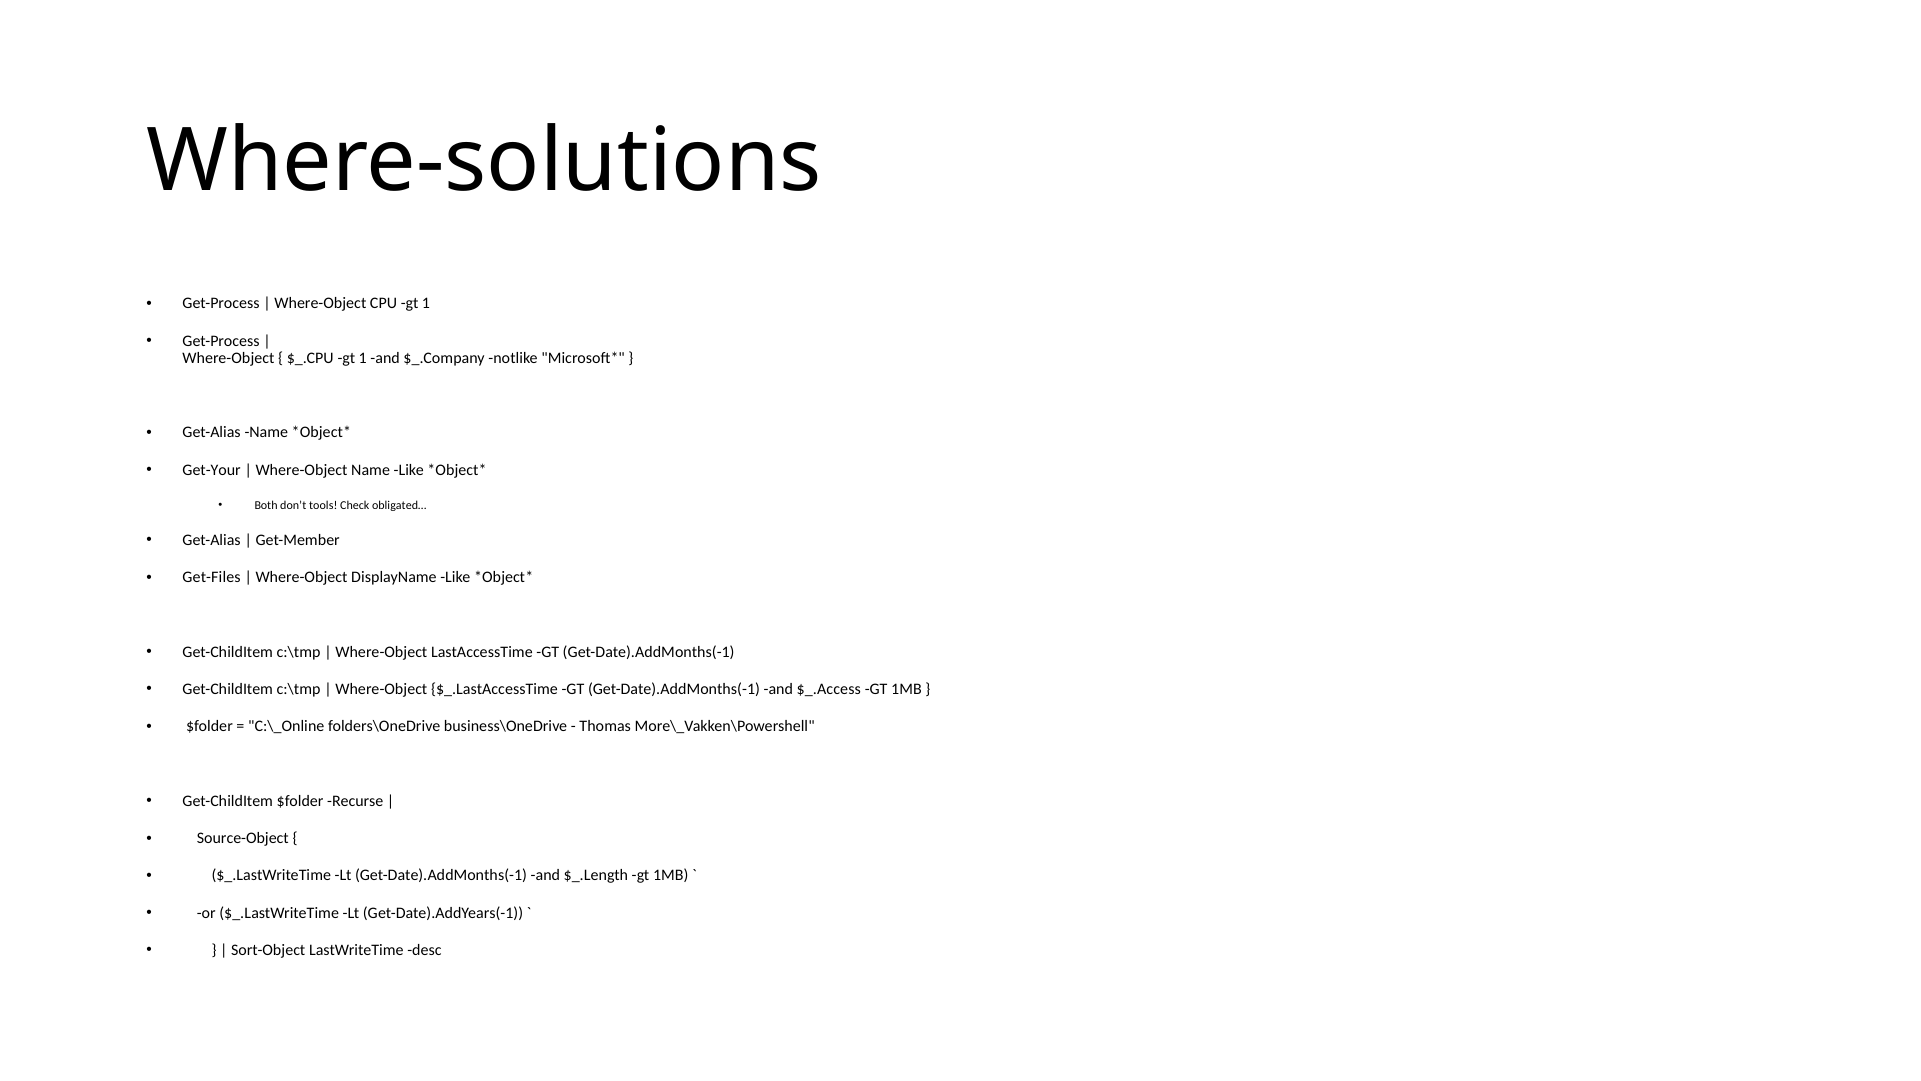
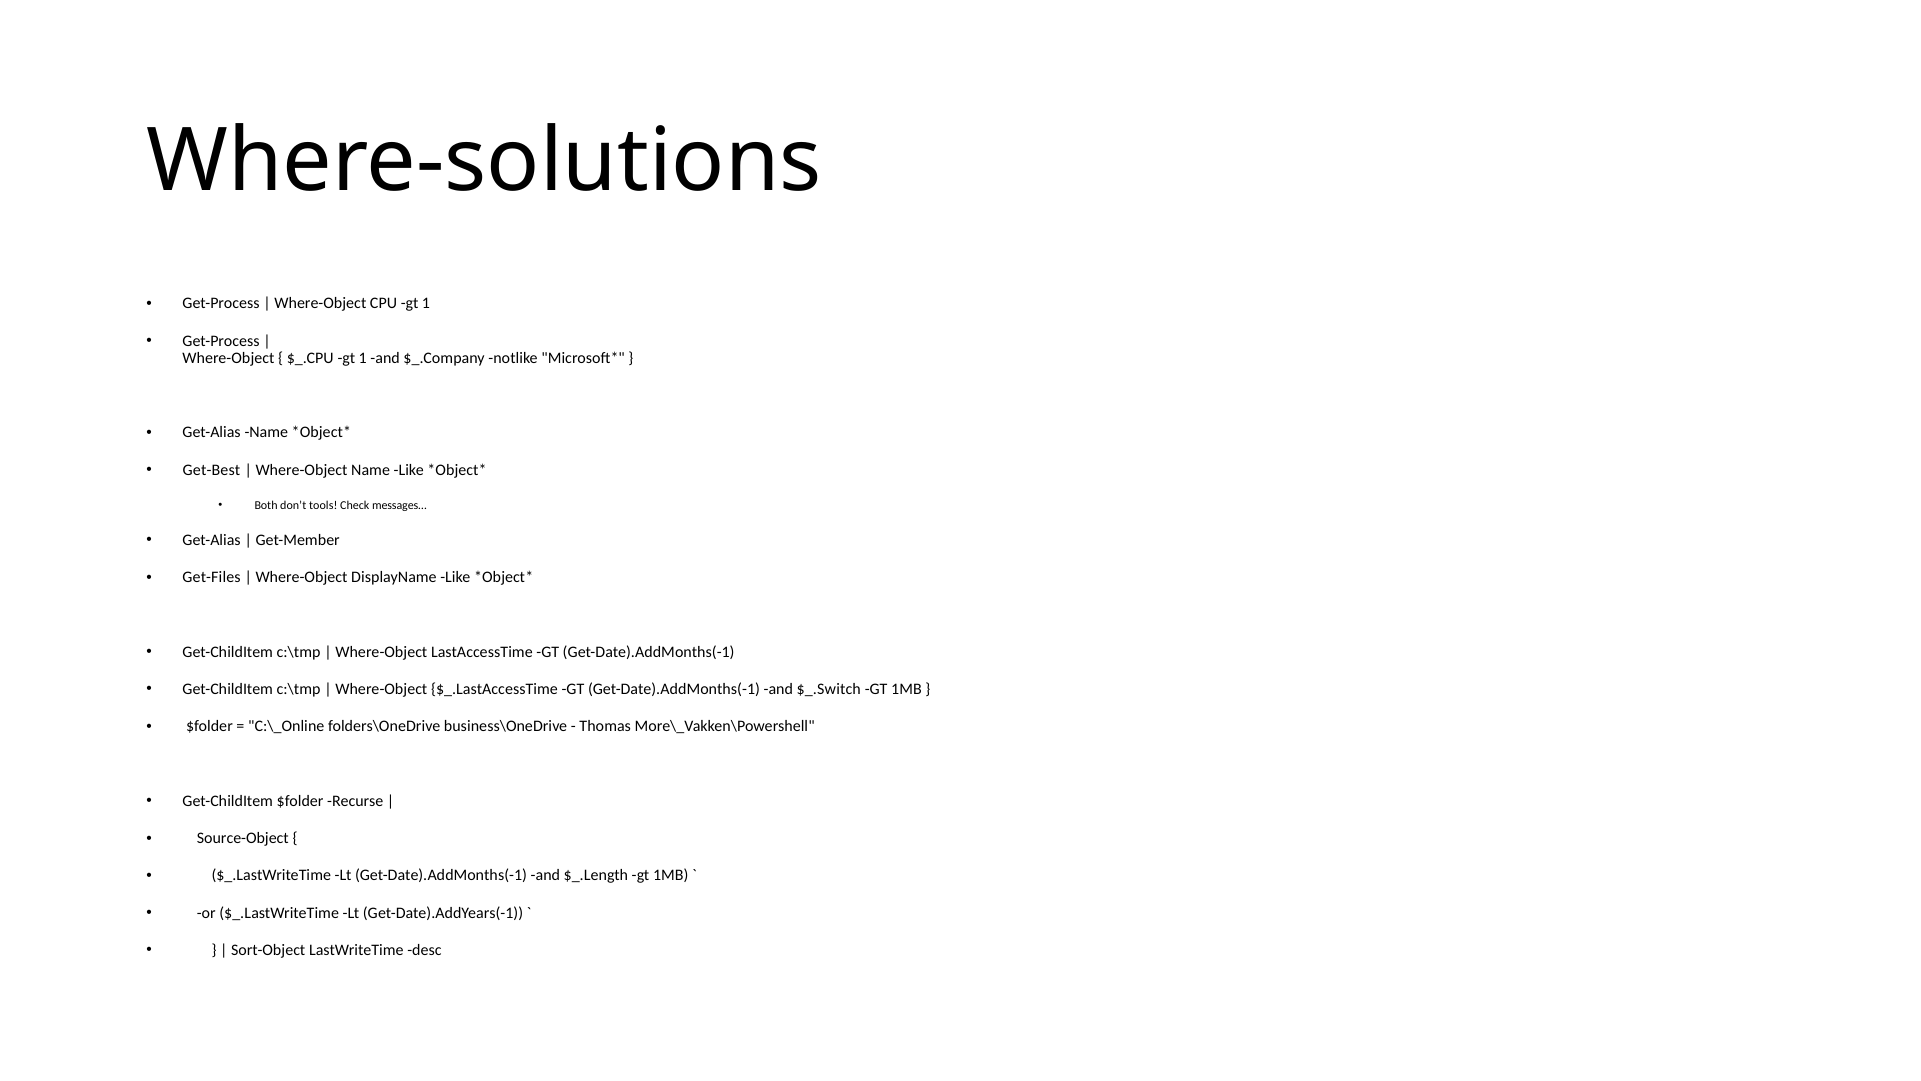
Get-Your: Get-Your -> Get-Best
obligated…: obligated… -> messages…
$_.Access: $_.Access -> $_.Switch
